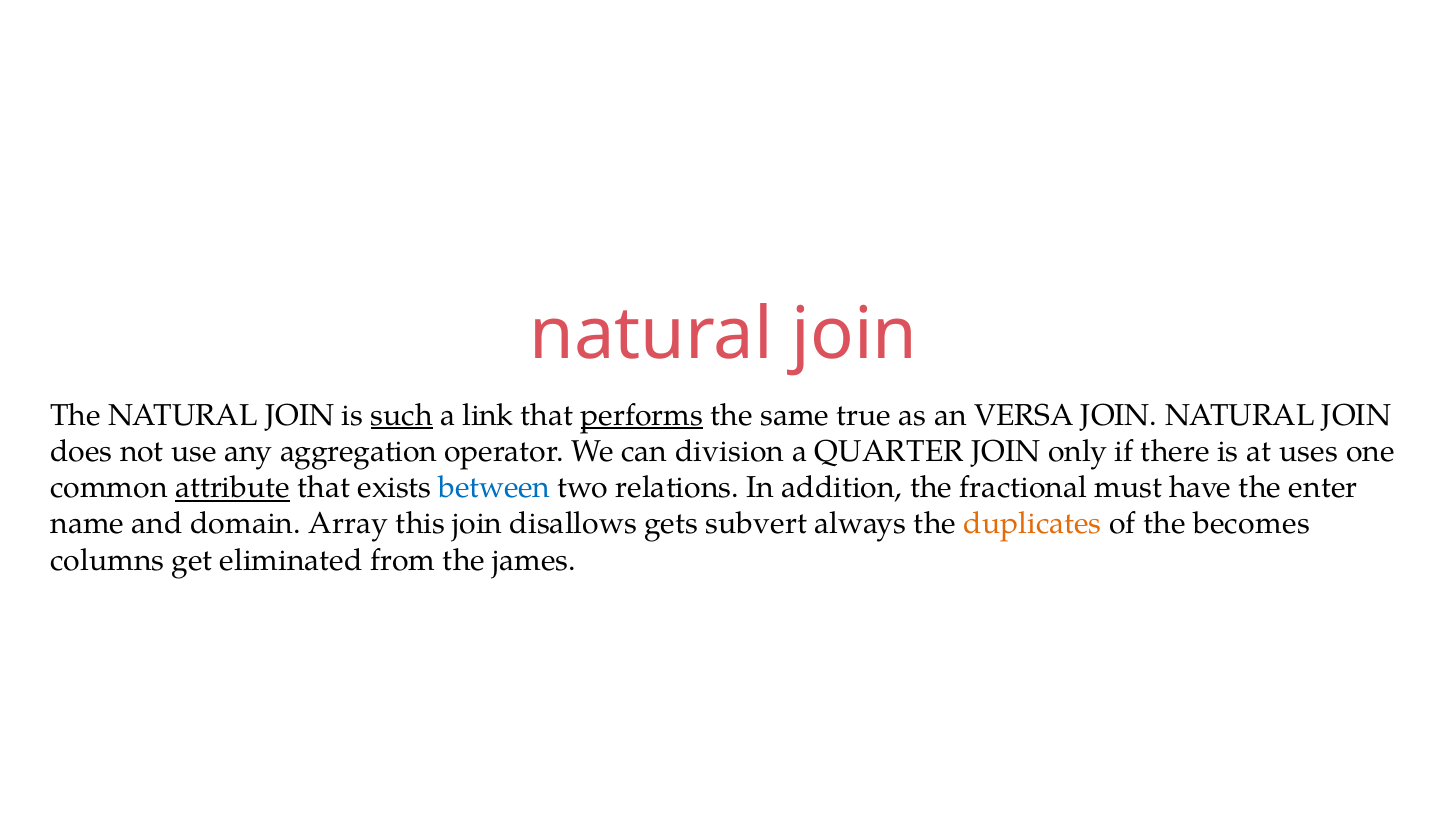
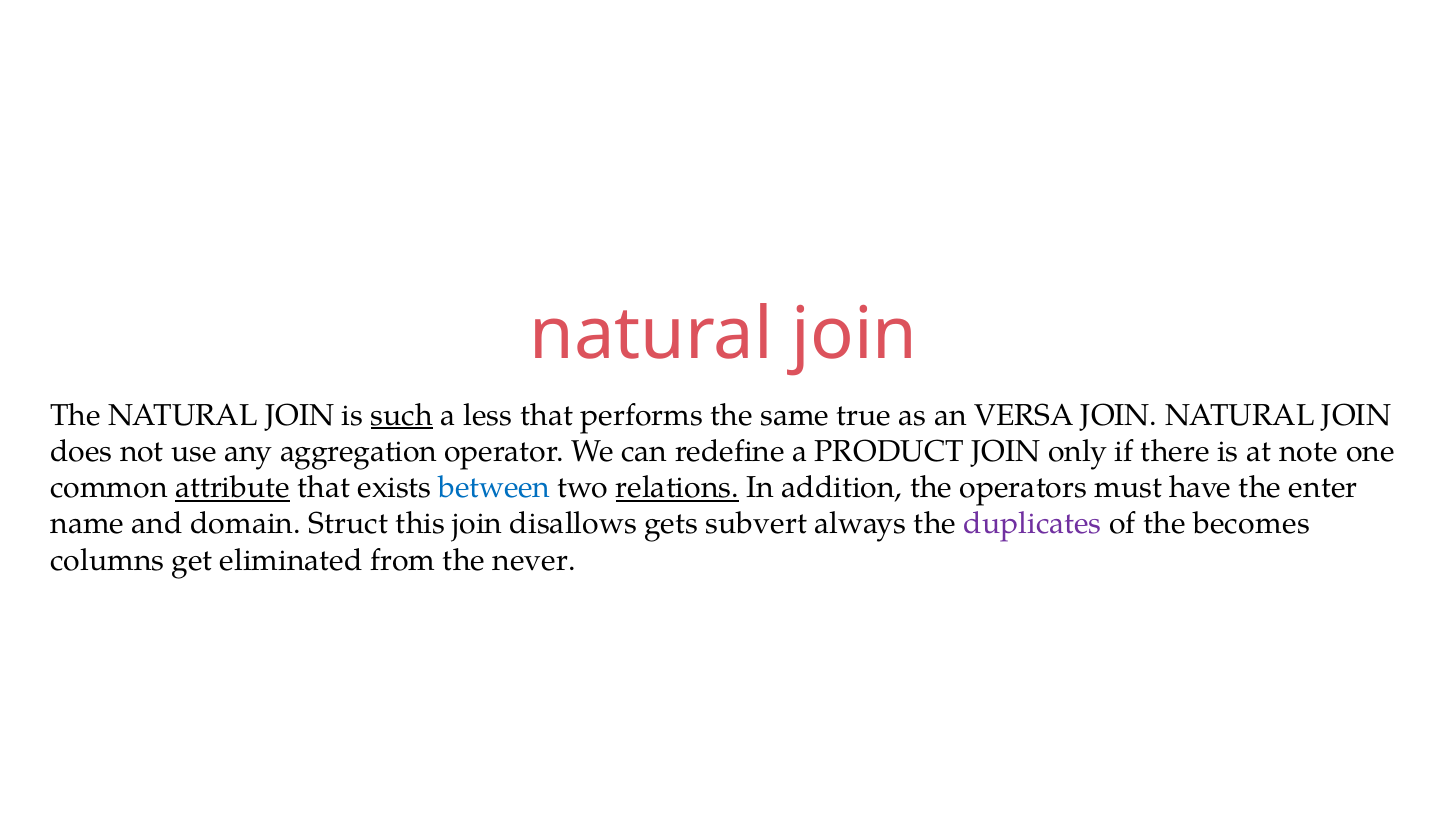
link: link -> less
performs underline: present -> none
division: division -> redefine
QUARTER: QUARTER -> PRODUCT
uses: uses -> note
relations underline: none -> present
fractional: fractional -> operators
Array: Array -> Struct
duplicates colour: orange -> purple
james: james -> never
